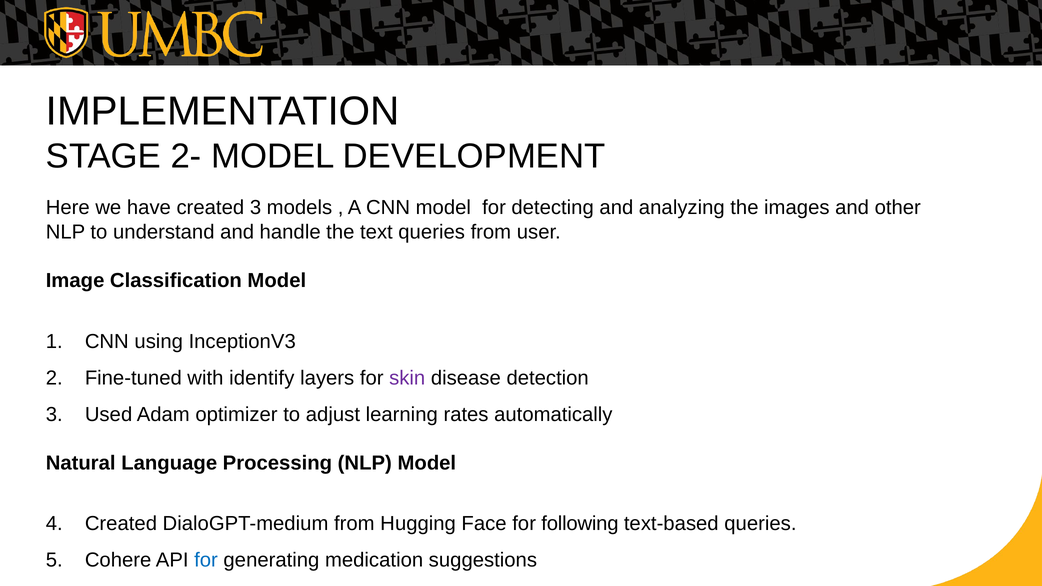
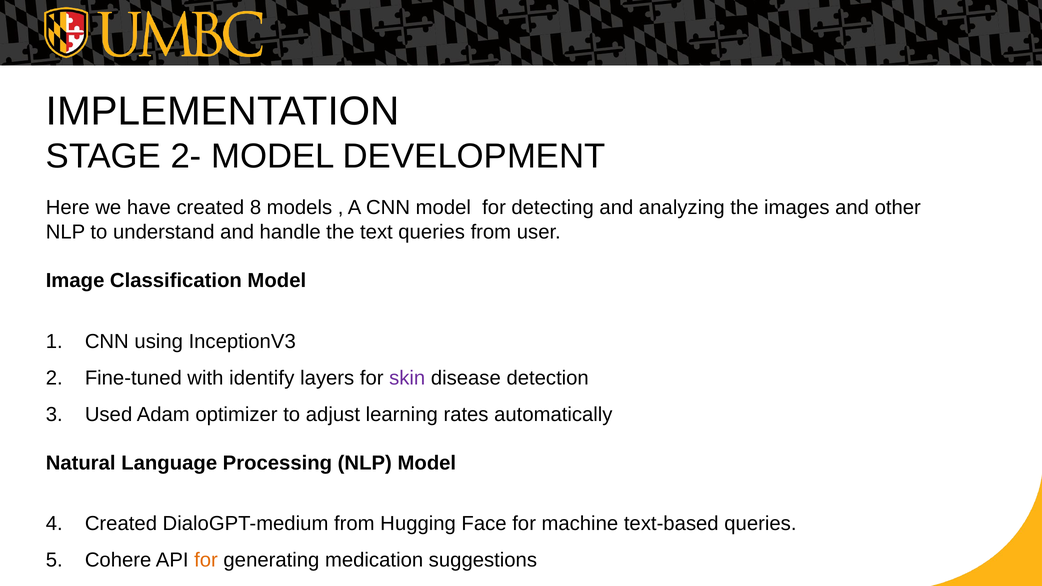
created 3: 3 -> 8
following: following -> machine
for at (206, 560) colour: blue -> orange
